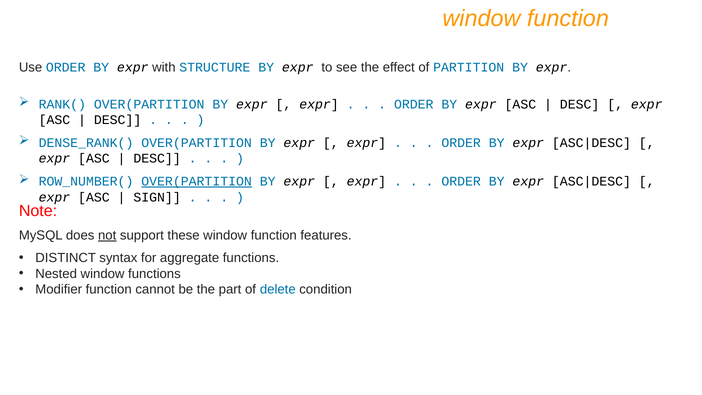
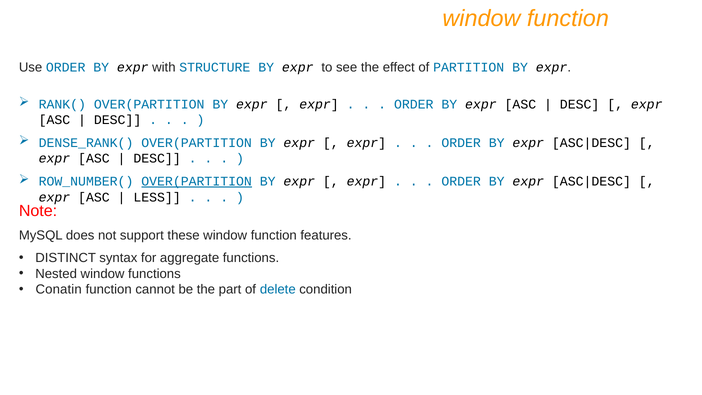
SIGN: SIGN -> LESS
not underline: present -> none
Modifier: Modifier -> Conatin
